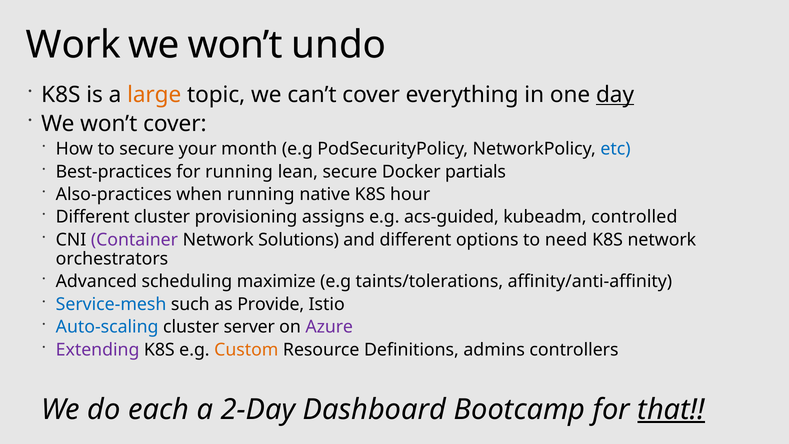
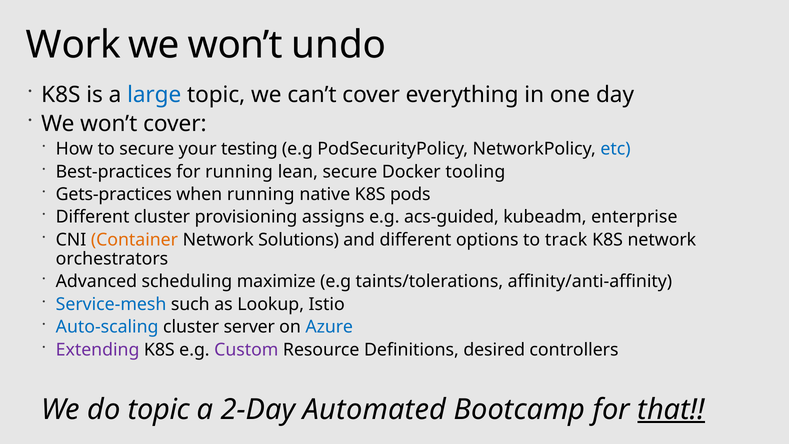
large colour: orange -> blue
day underline: present -> none
month: month -> testing
partials: partials -> tooling
Also-practices: Also-practices -> Gets-practices
hour: hour -> pods
controlled: controlled -> enterprise
Container colour: purple -> orange
need: need -> track
Provide: Provide -> Lookup
Azure colour: purple -> blue
Custom colour: orange -> purple
admins: admins -> desired
do each: each -> topic
Dashboard: Dashboard -> Automated
